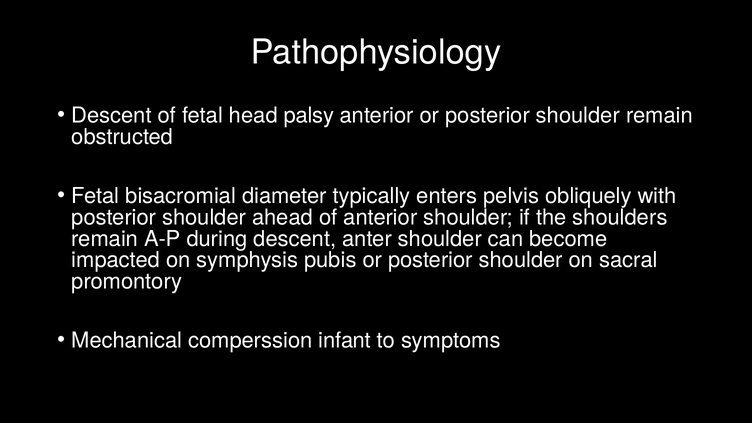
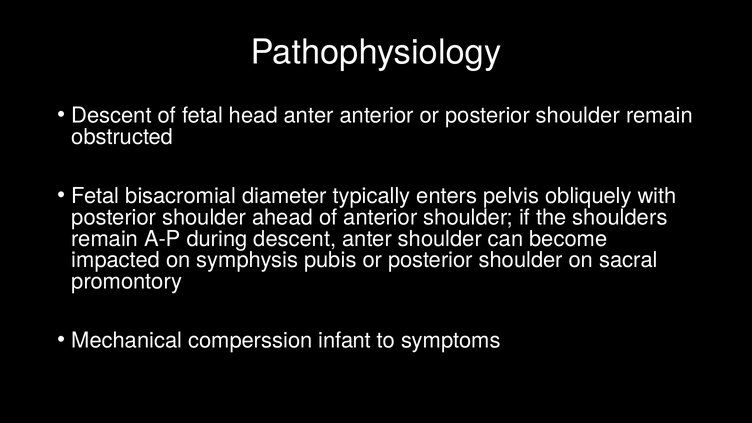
head palsy: palsy -> anter
